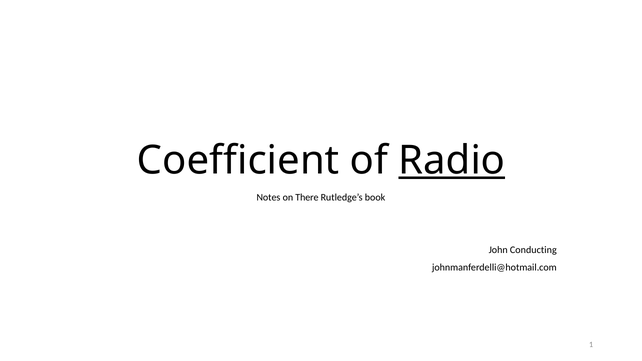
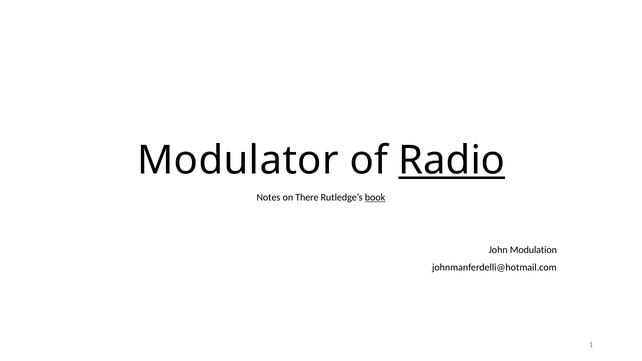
Coefficient: Coefficient -> Modulator
book underline: none -> present
Conducting: Conducting -> Modulation
